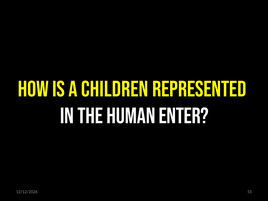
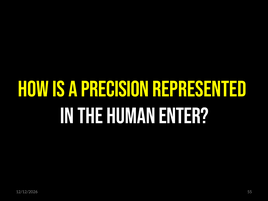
CHILDREN: CHILDREN -> PRECISION
